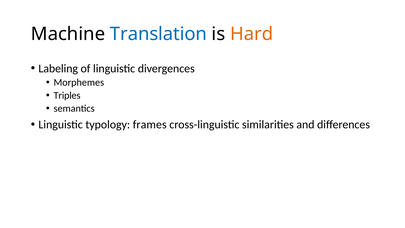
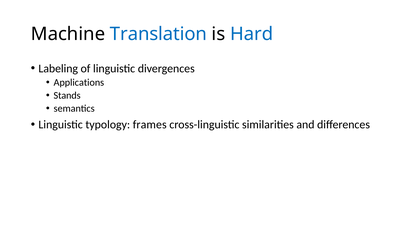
Hard colour: orange -> blue
Morphemes: Morphemes -> Applications
Triples: Triples -> Stands
